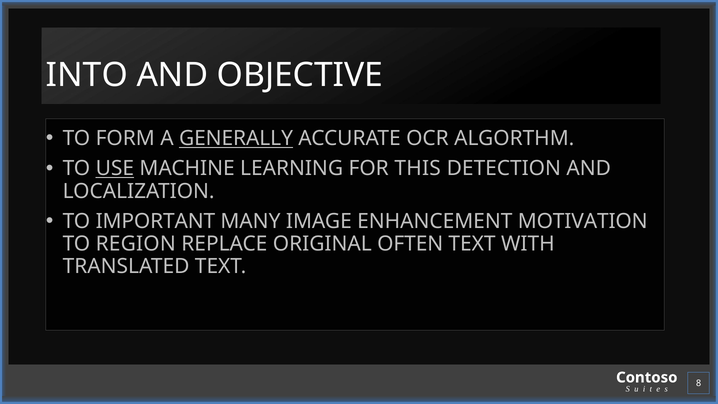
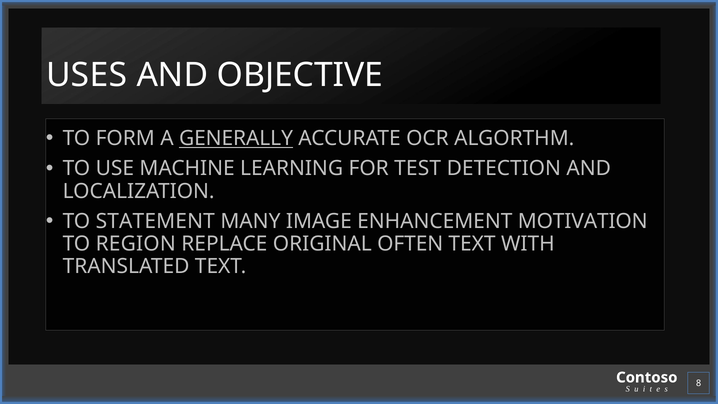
INTO: INTO -> USES
USE underline: present -> none
THIS: THIS -> TEST
IMPORTANT: IMPORTANT -> STATEMENT
